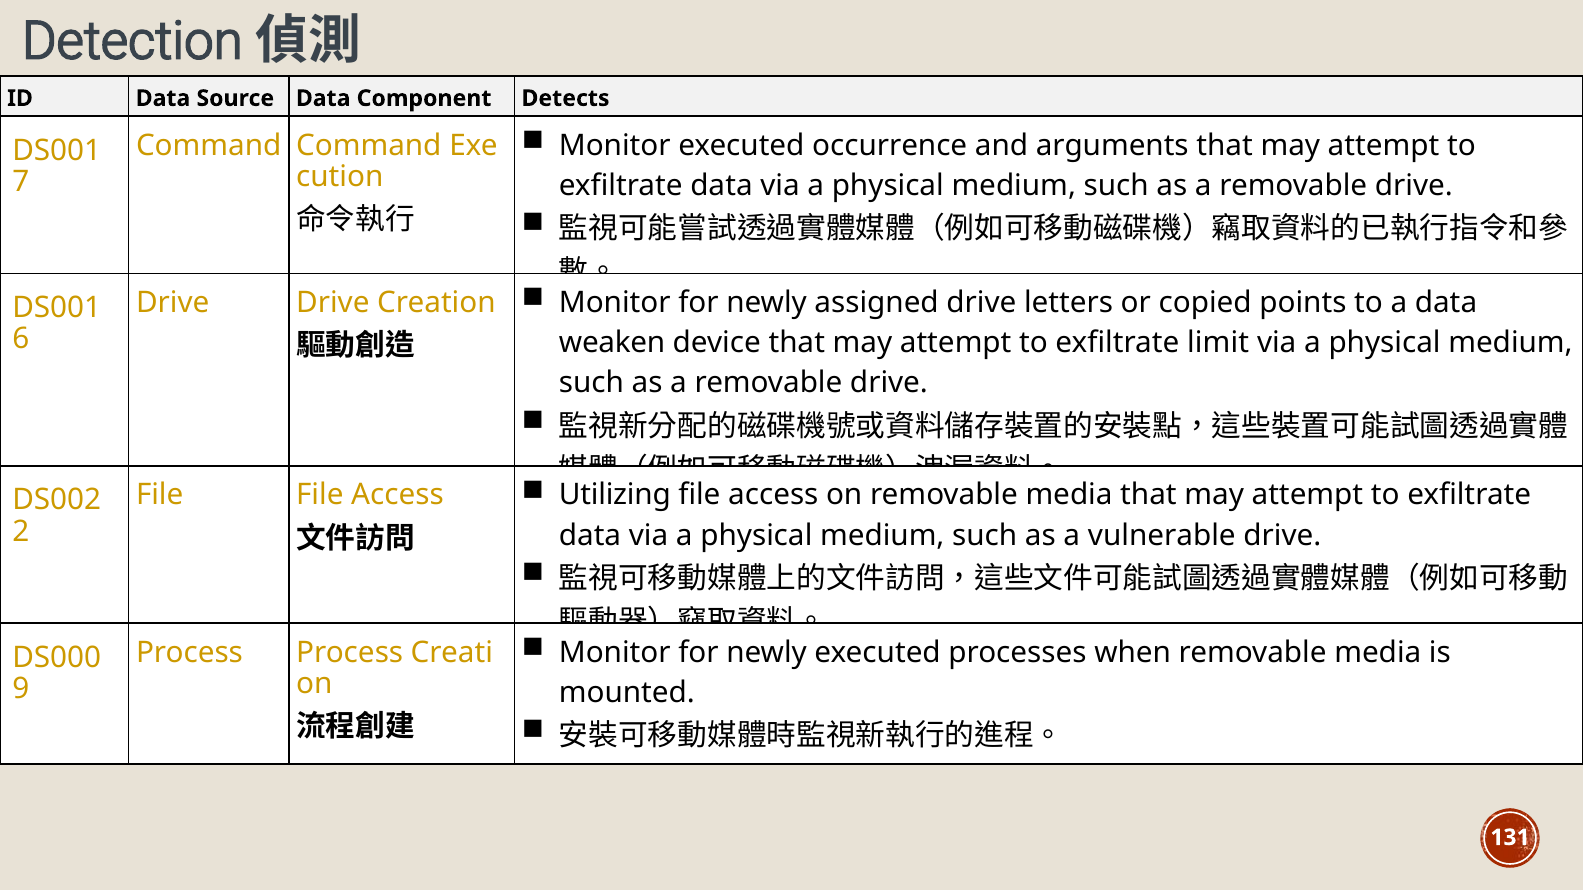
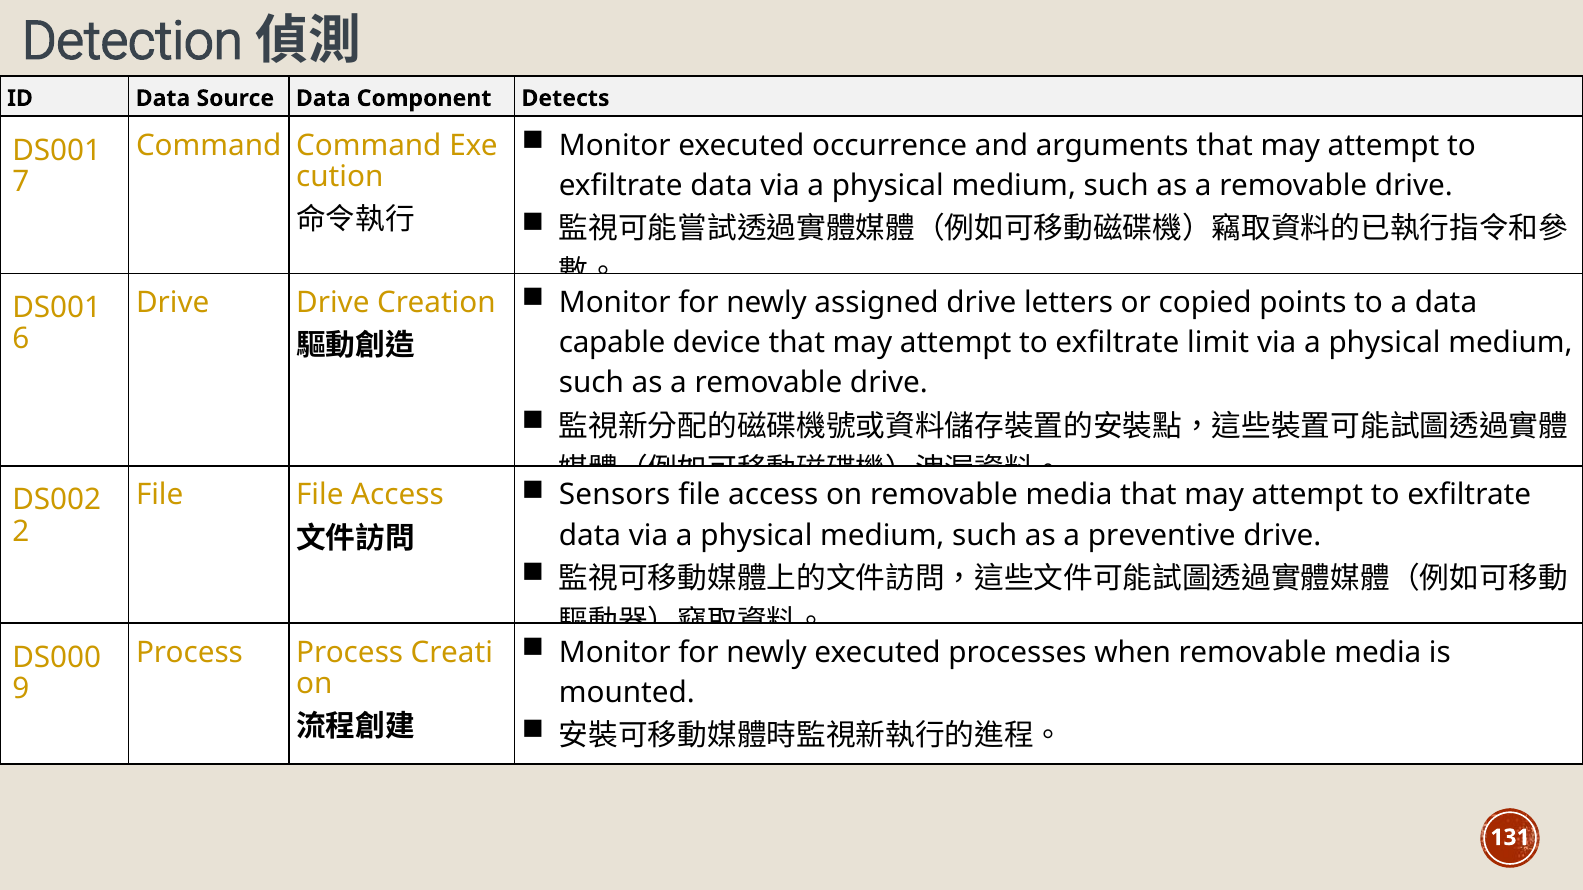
weaken: weaken -> capable
Utilizing: Utilizing -> Sensors
vulnerable: vulnerable -> preventive
